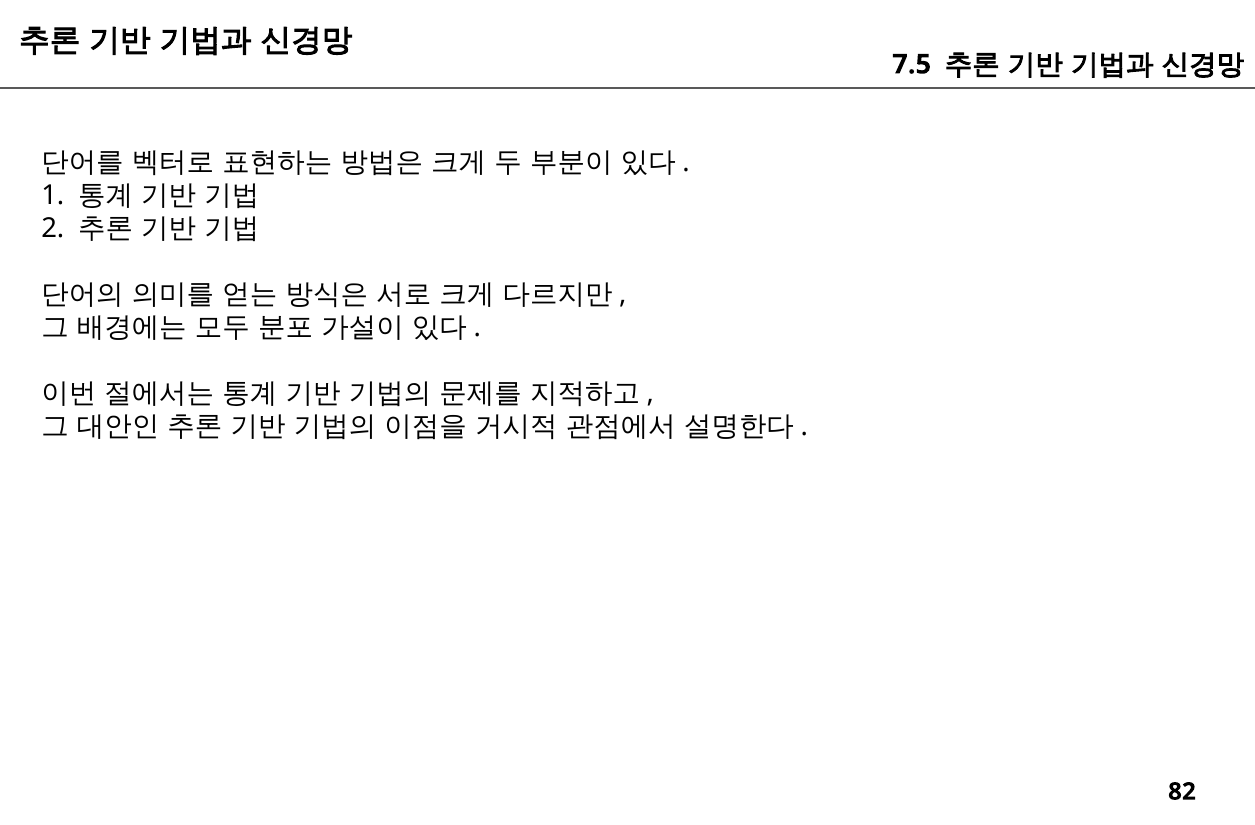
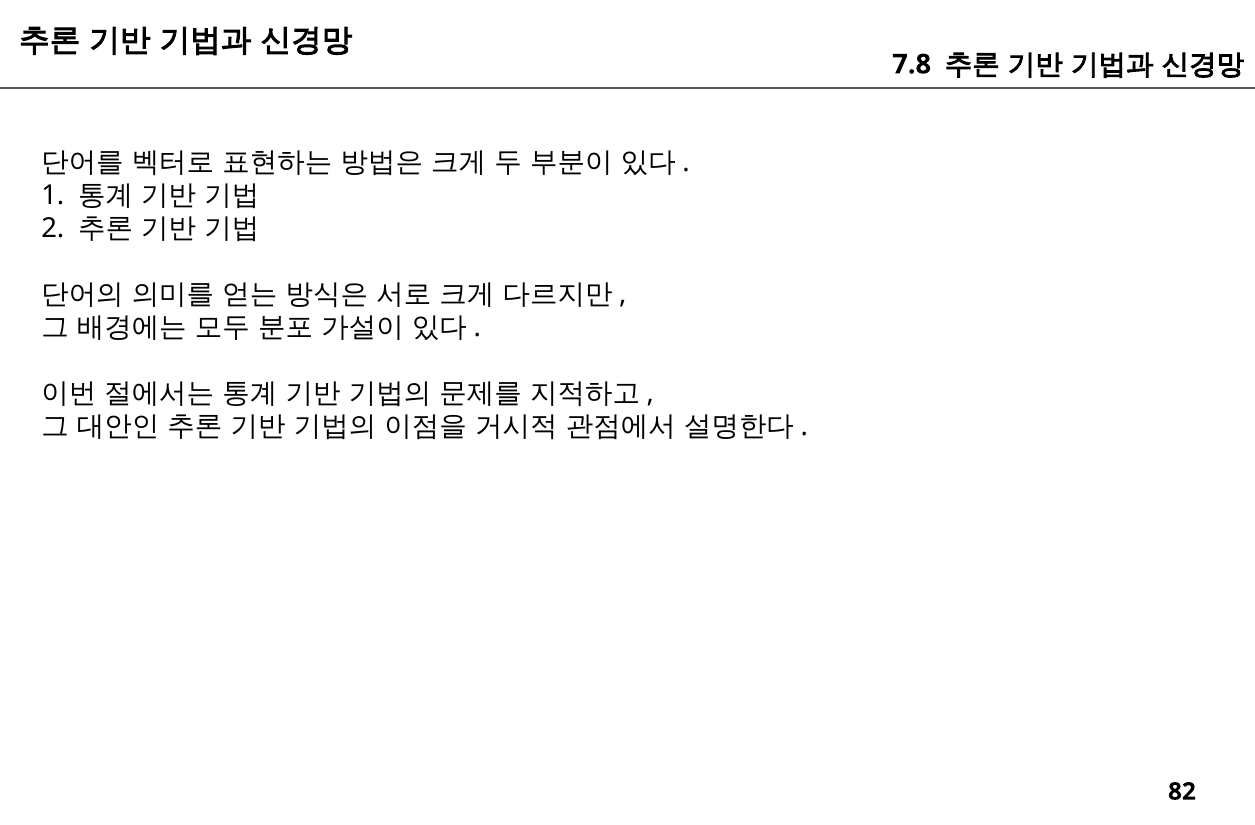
7.5: 7.5 -> 7.8
